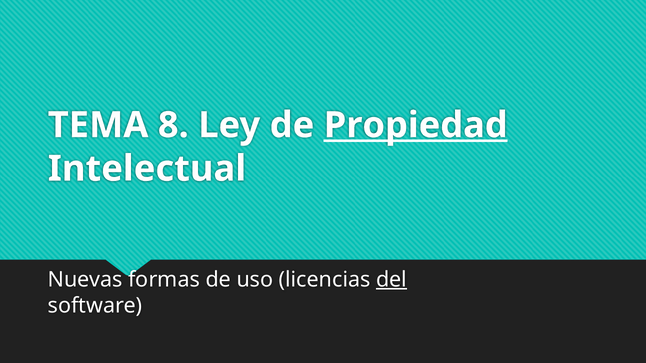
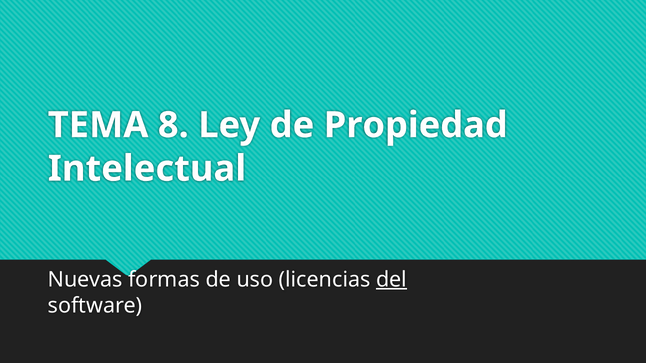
Propiedad underline: present -> none
